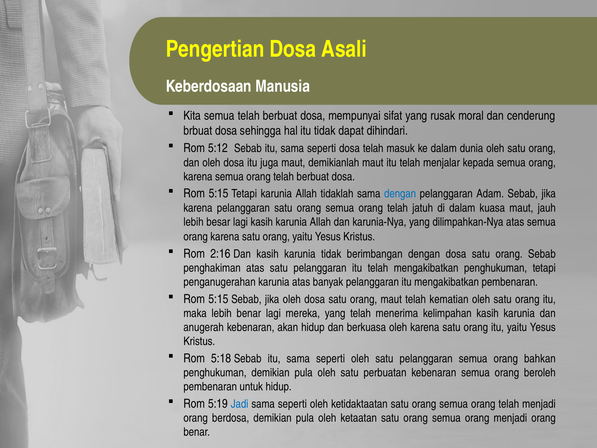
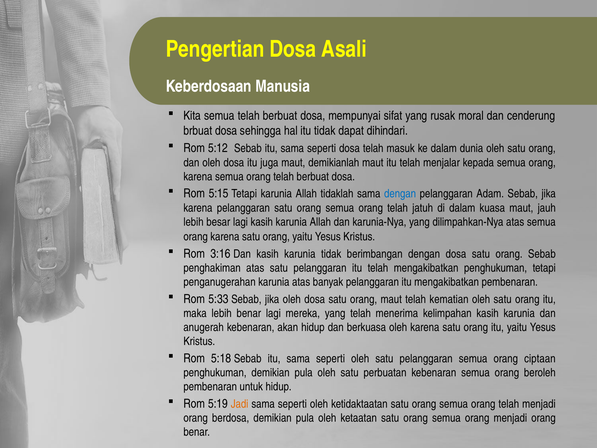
2:16: 2:16 -> 3:16
5:15 at (218, 299): 5:15 -> 5:33
bahkan: bahkan -> ciptaan
Jadi colour: blue -> orange
